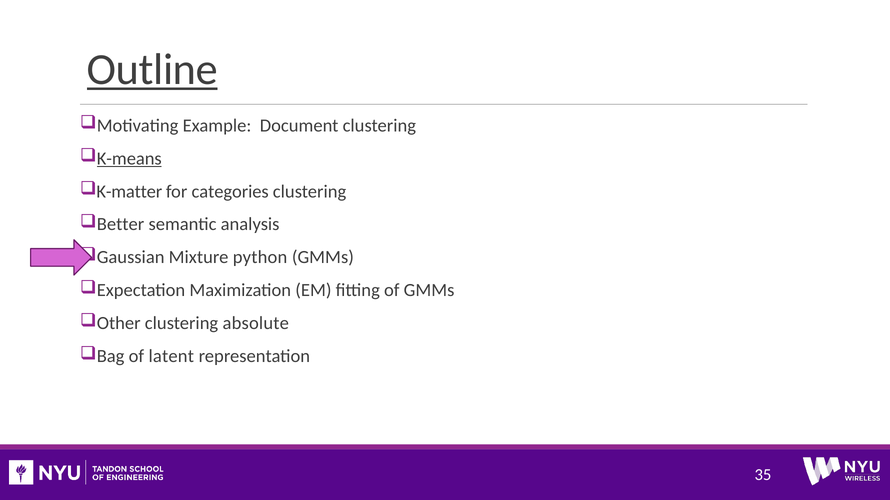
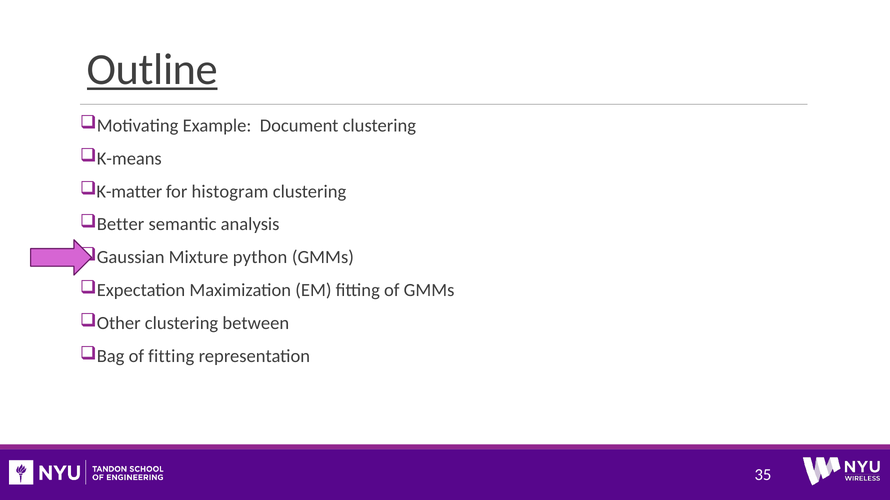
K-means underline: present -> none
categories: categories -> histogram
absolute: absolute -> between
of latent: latent -> fitting
